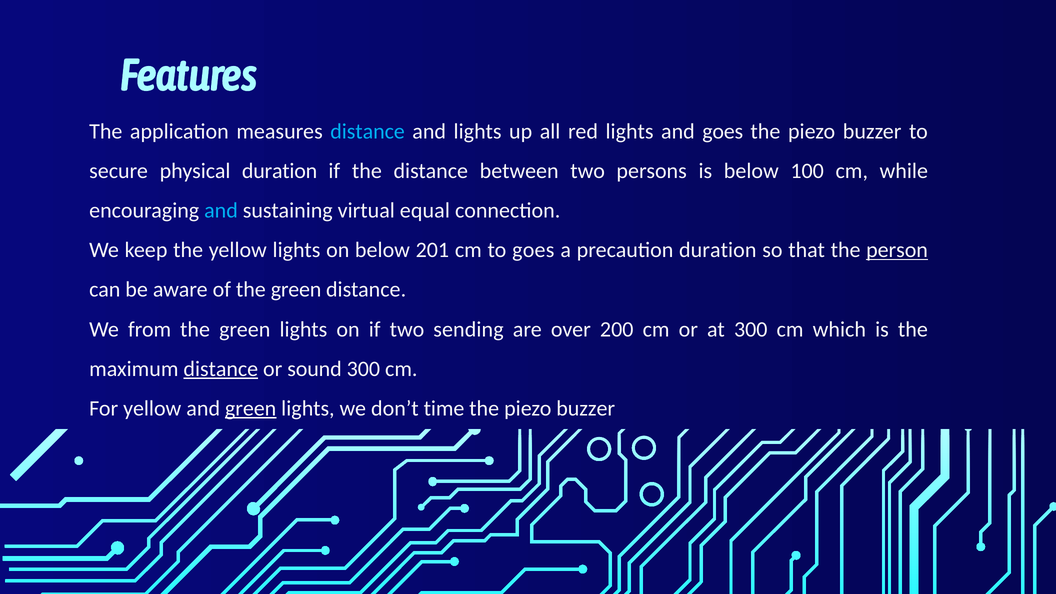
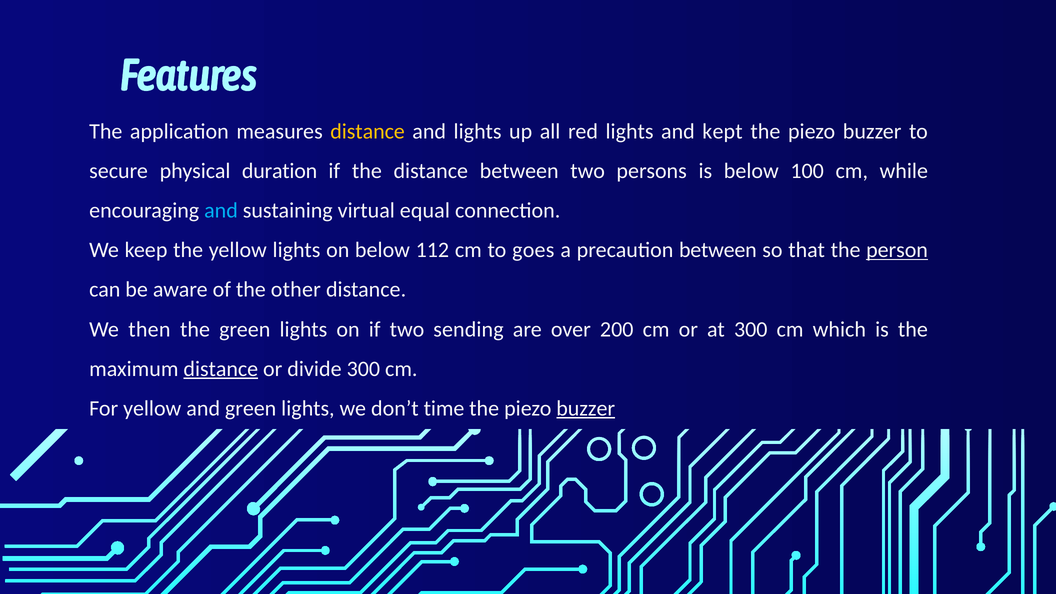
distance at (368, 131) colour: light blue -> yellow
and goes: goes -> kept
201: 201 -> 112
precaution duration: duration -> between
of the green: green -> other
from: from -> then
sound: sound -> divide
green at (251, 408) underline: present -> none
buzzer at (586, 408) underline: none -> present
